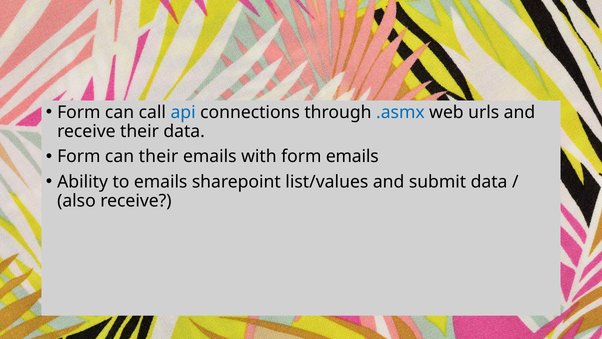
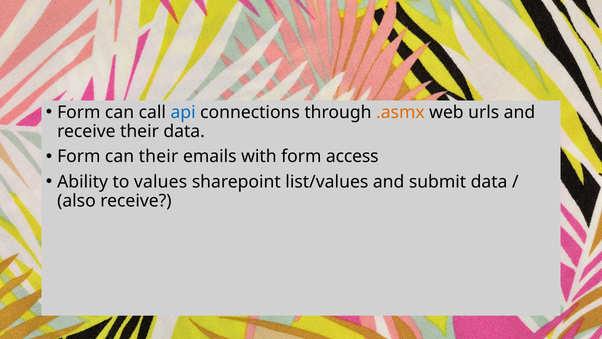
.asmx colour: blue -> orange
form emails: emails -> access
to emails: emails -> values
